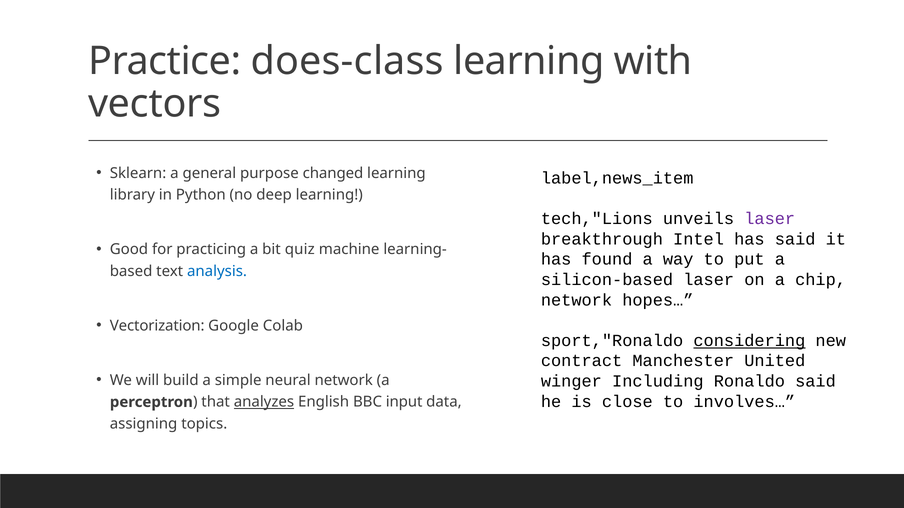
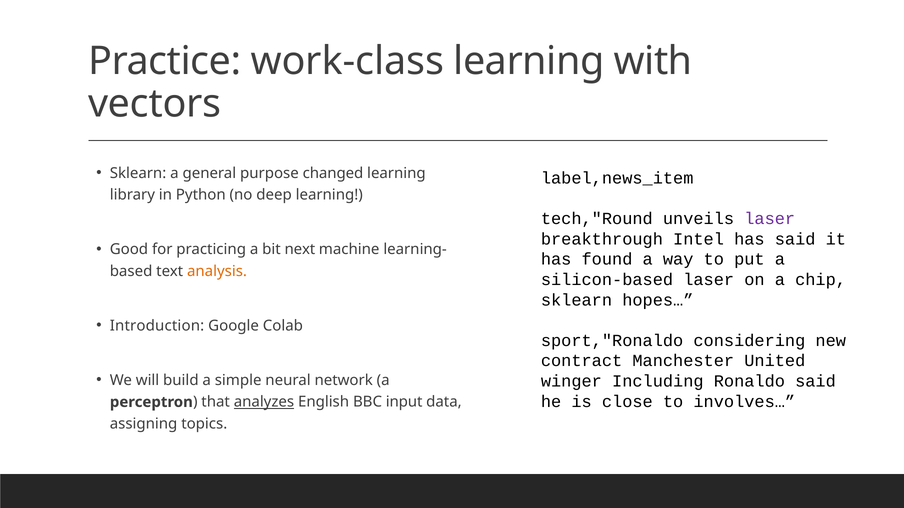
does-class: does-class -> work-class
tech,"Lions: tech,"Lions -> tech,"Round
quiz: quiz -> next
analysis colour: blue -> orange
network at (576, 300): network -> sklearn
Vectorization: Vectorization -> Introduction
considering underline: present -> none
